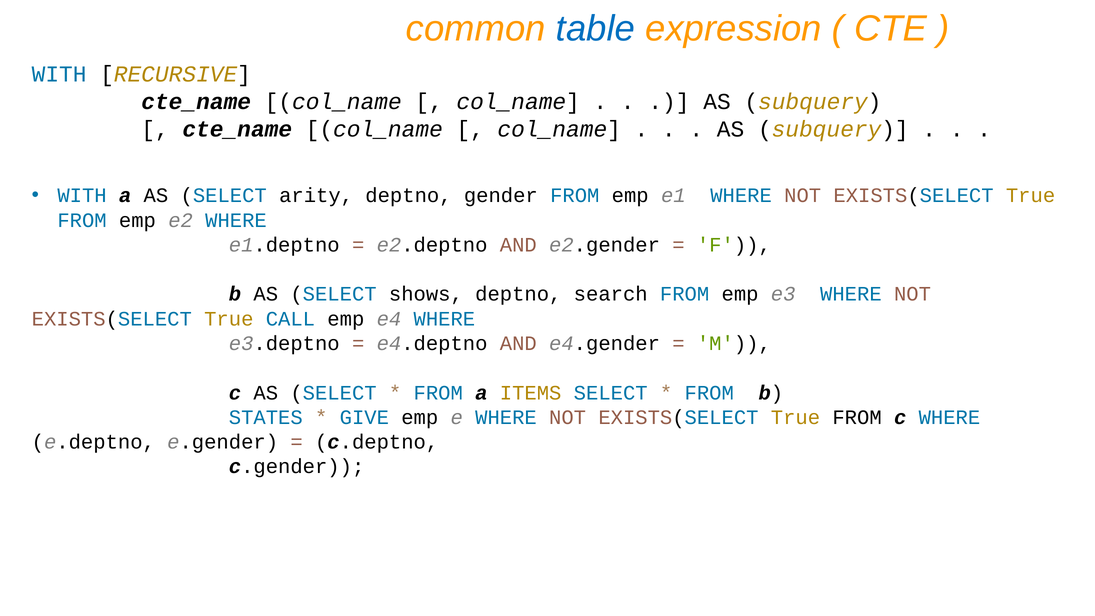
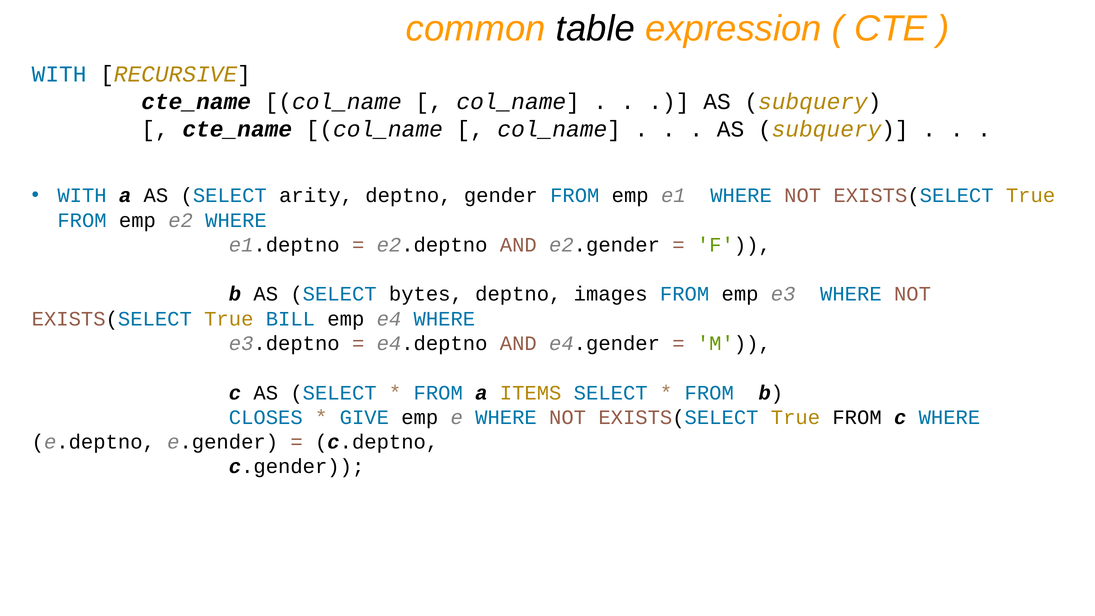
table colour: blue -> black
shows: shows -> bytes
search: search -> images
CALL: CALL -> BILL
STATES: STATES -> CLOSES
